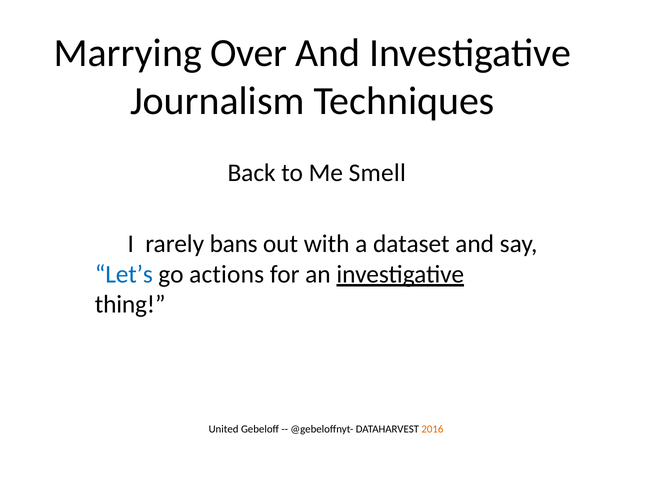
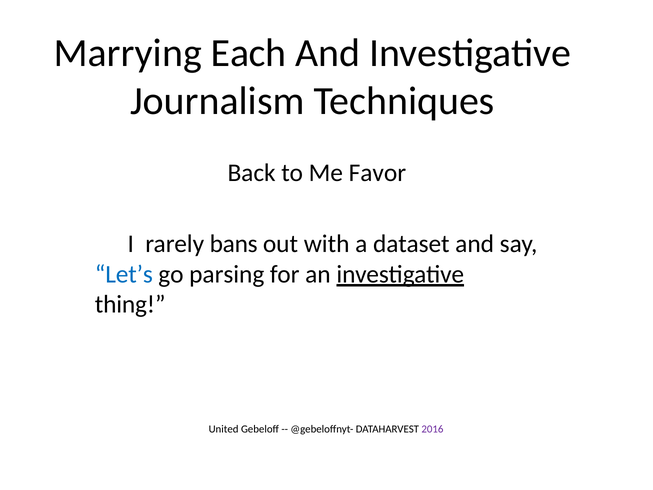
Over: Over -> Each
Smell: Smell -> Favor
actions: actions -> parsing
2016 colour: orange -> purple
